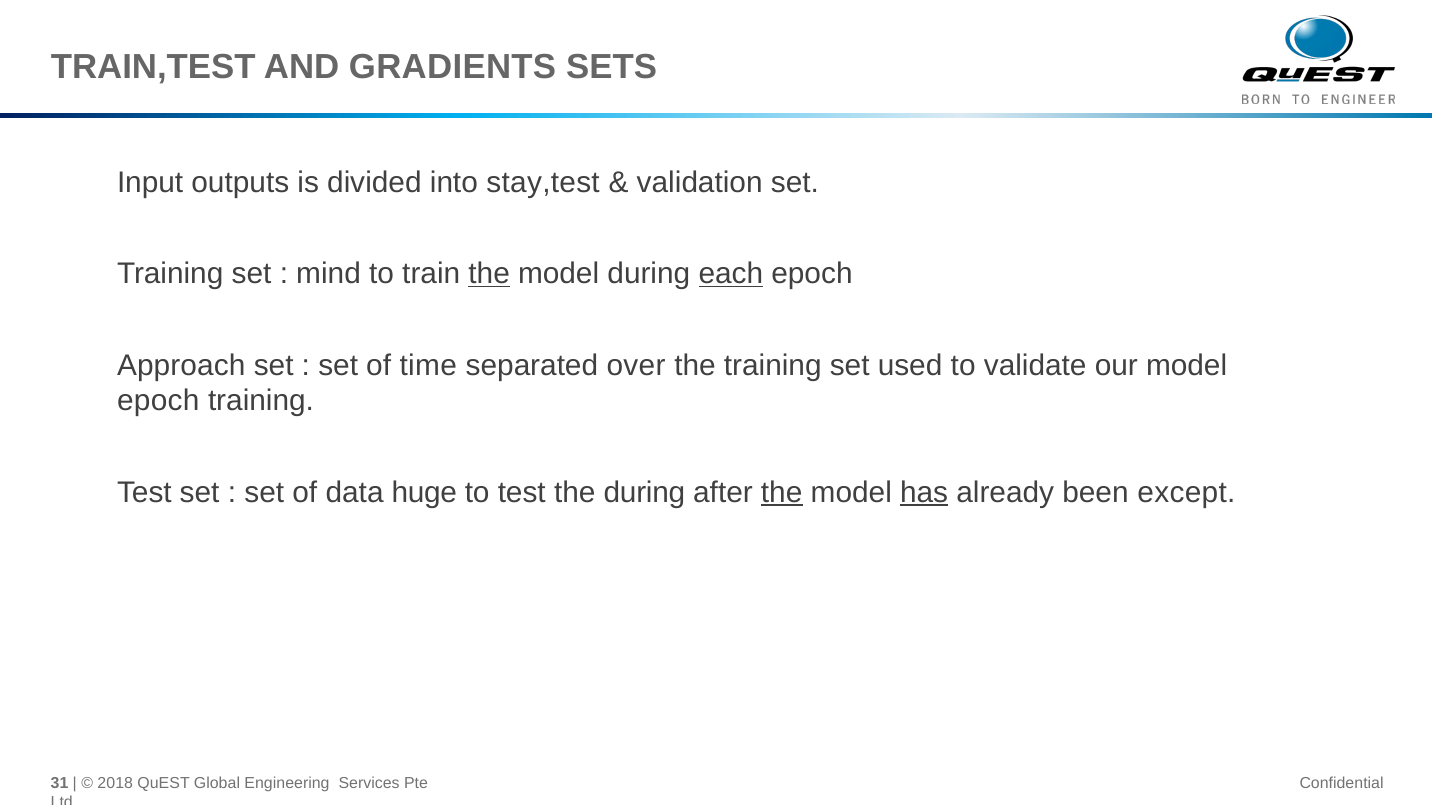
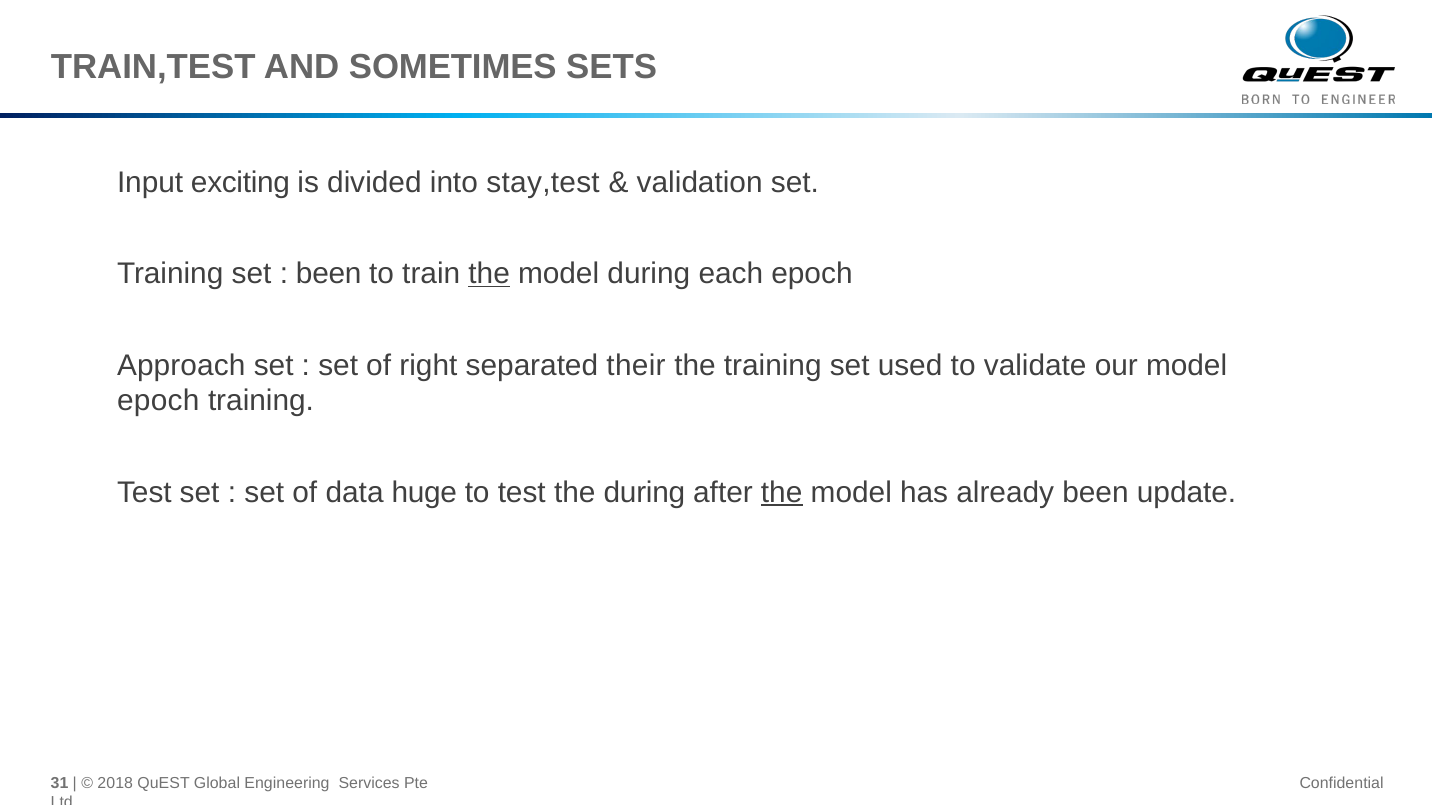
GRADIENTS: GRADIENTS -> SOMETIMES
outputs: outputs -> exciting
mind at (329, 274): mind -> been
each underline: present -> none
time: time -> right
over: over -> their
has underline: present -> none
except: except -> update
